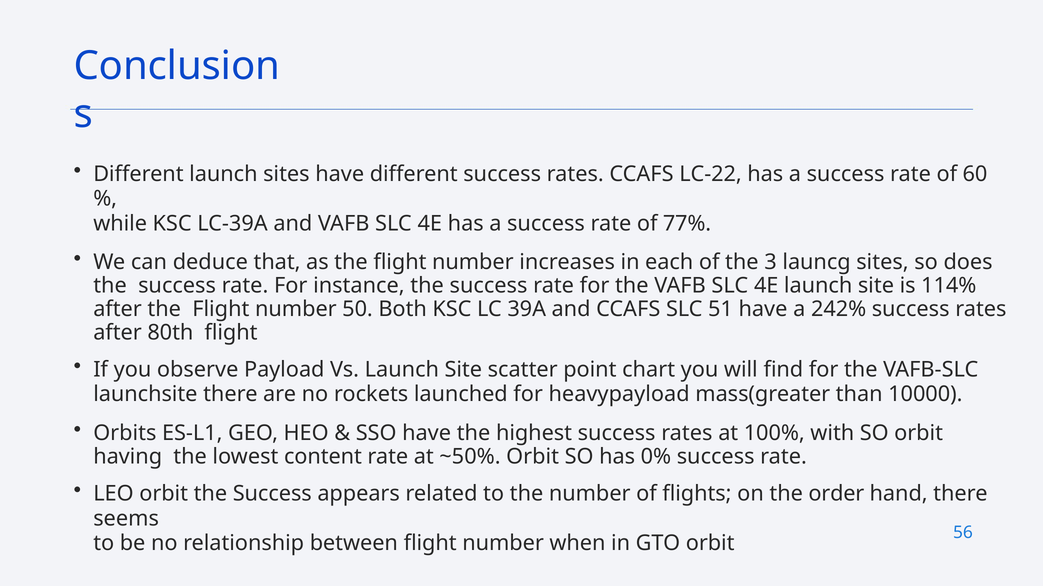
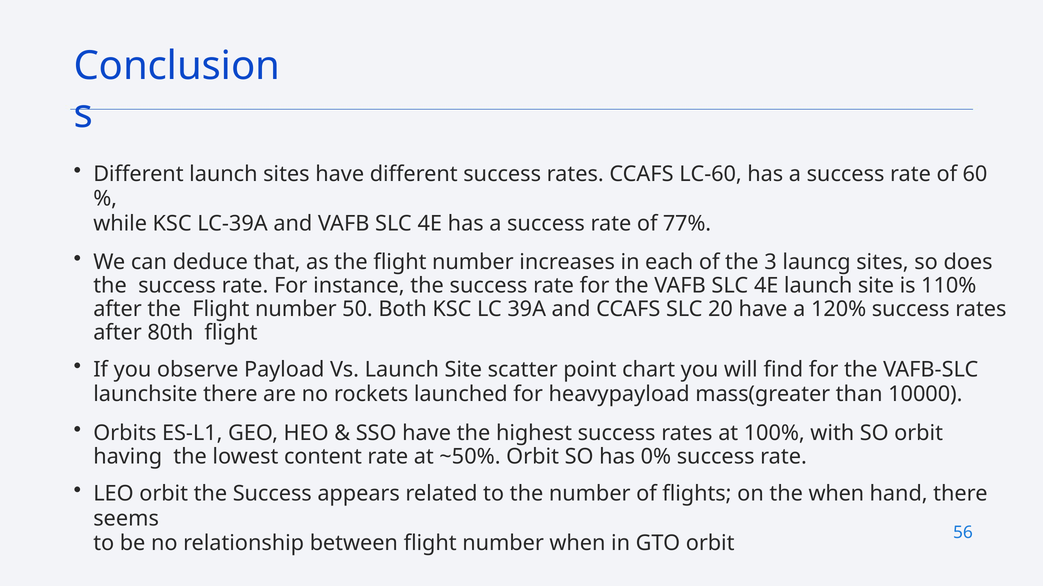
LC-22: LC-22 -> LC-60
114%: 114% -> 110%
51: 51 -> 20
242%: 242% -> 120%
the order: order -> when
